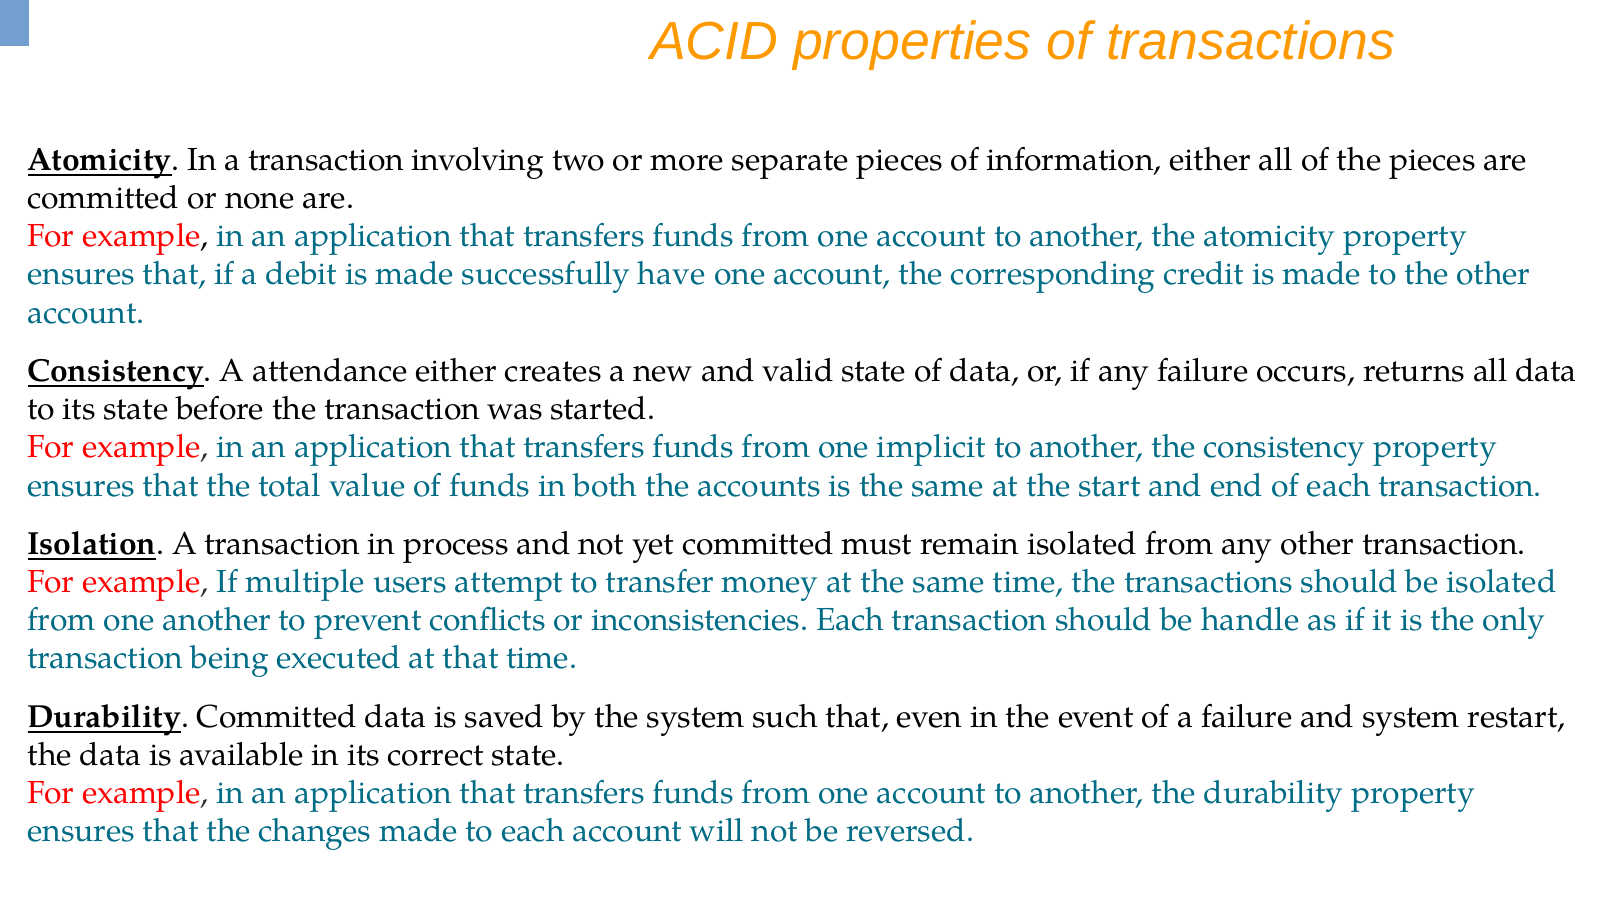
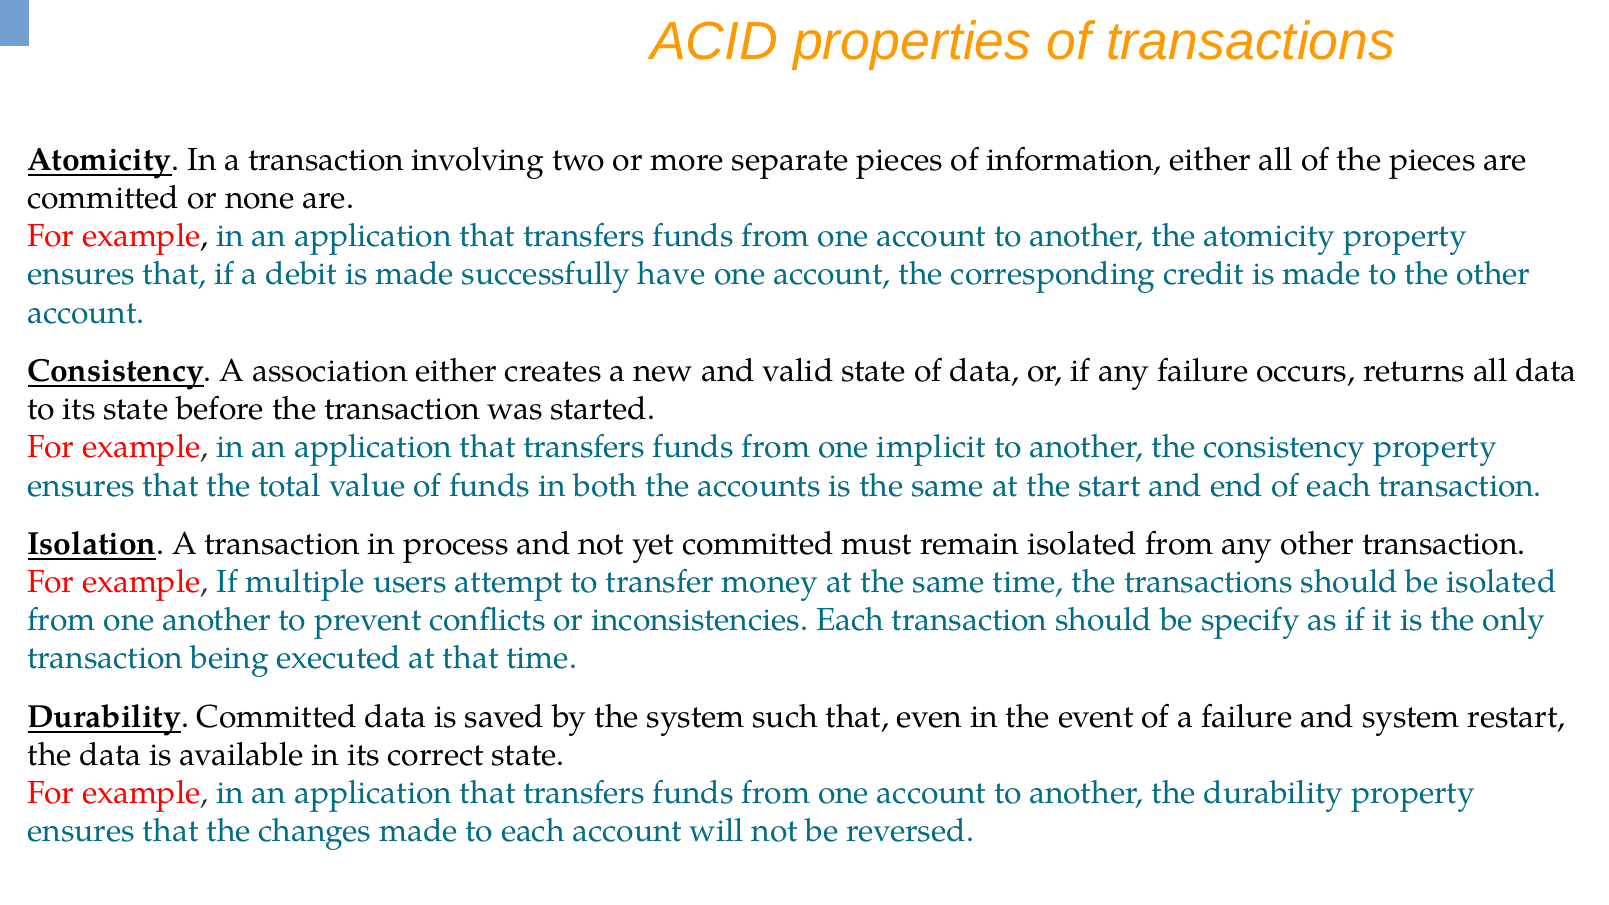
attendance: attendance -> association
handle: handle -> specify
